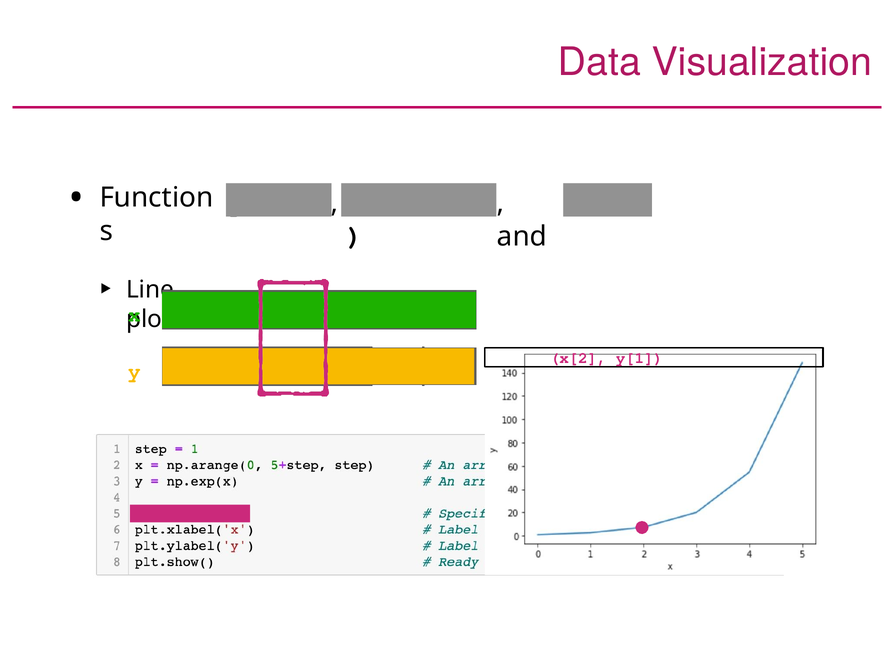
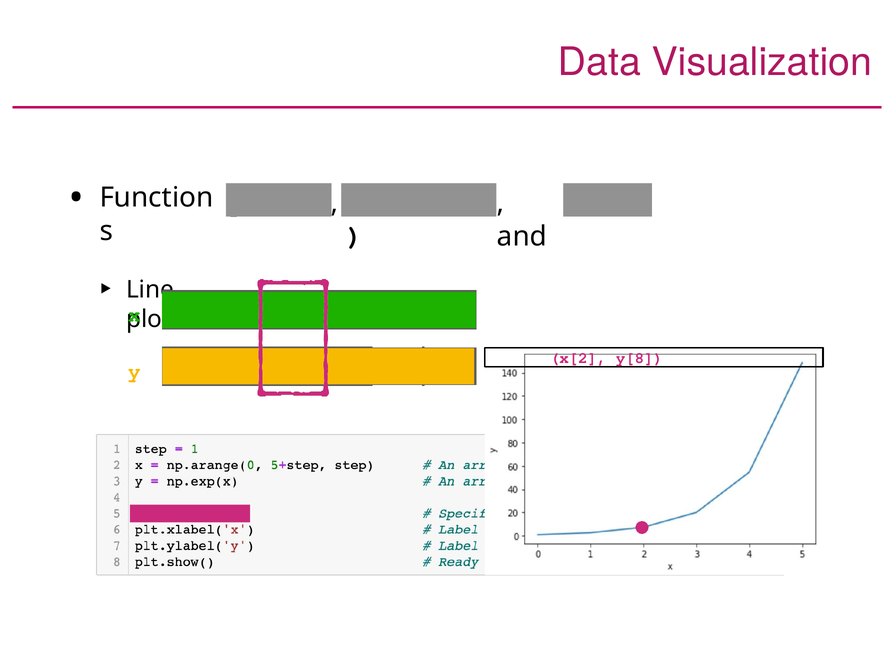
y[1: y[1 -> y[8
